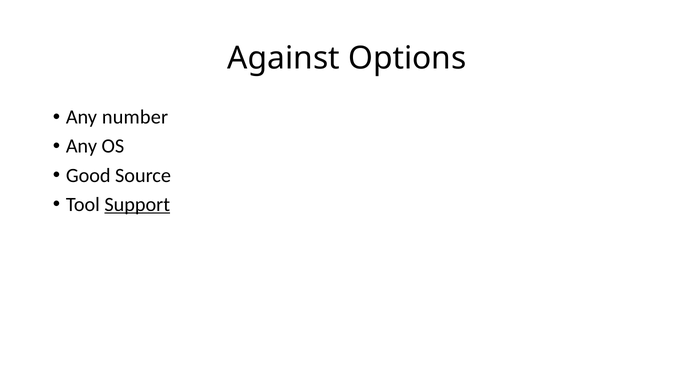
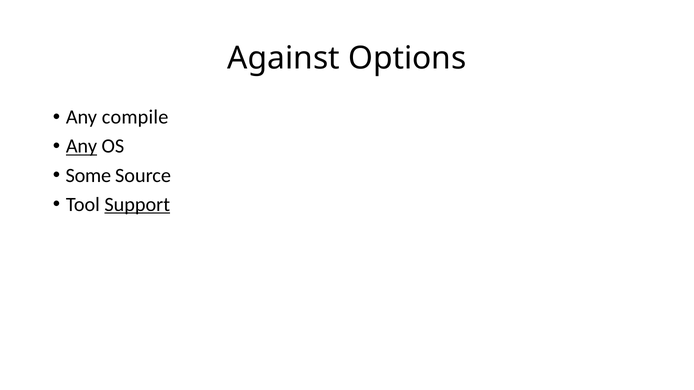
number: number -> compile
Any at (82, 146) underline: none -> present
Good: Good -> Some
